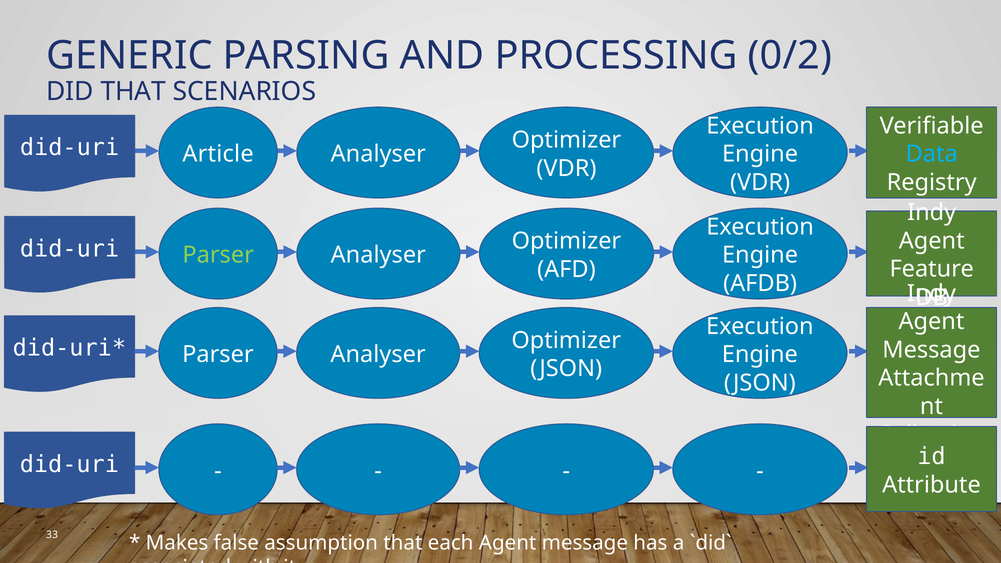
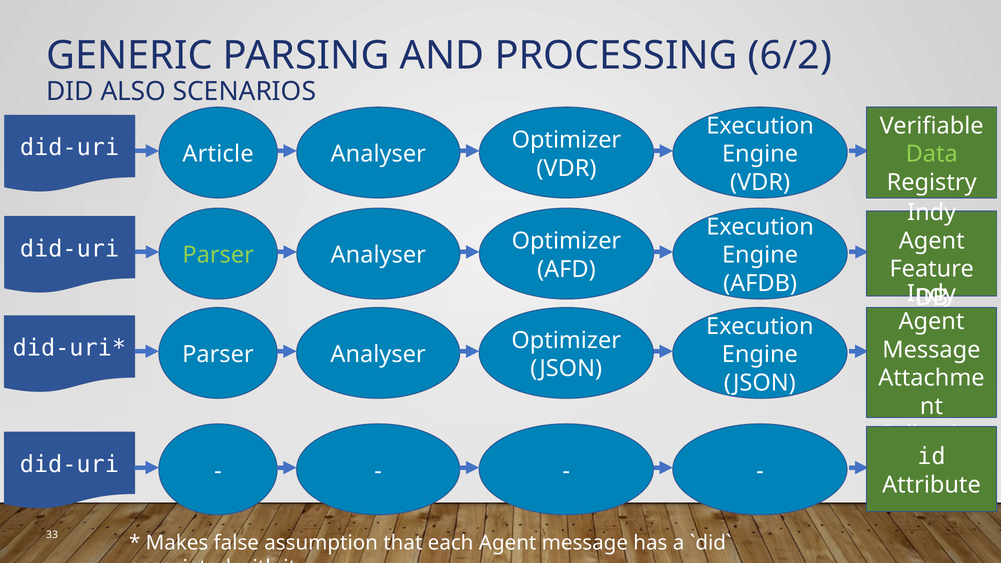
0/2: 0/2 -> 6/2
DID THAT: THAT -> ALSO
Data colour: light blue -> light green
